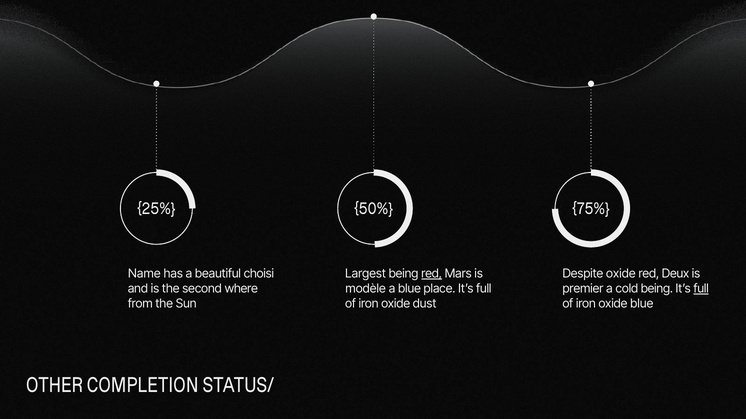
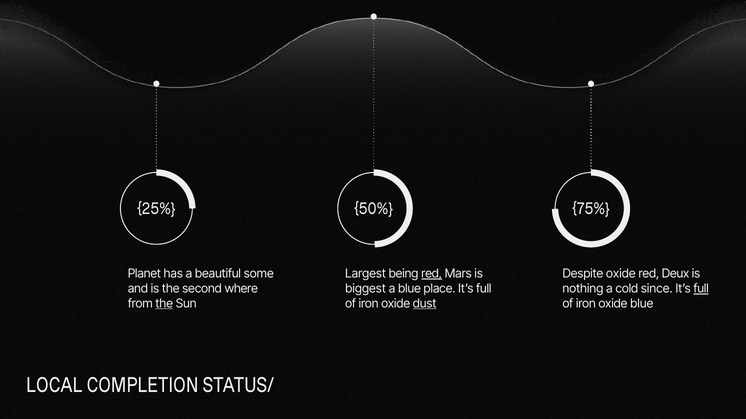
Name: Name -> Planet
choisi: choisi -> some
modèle: modèle -> biggest
premier: premier -> nothing
cold being: being -> since
the at (164, 304) underline: none -> present
dust underline: none -> present
OTHER: OTHER -> LOCAL
